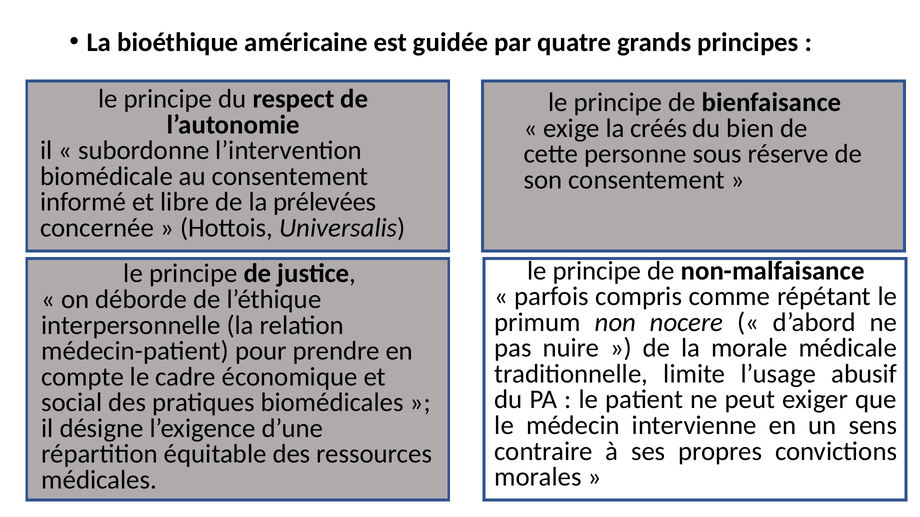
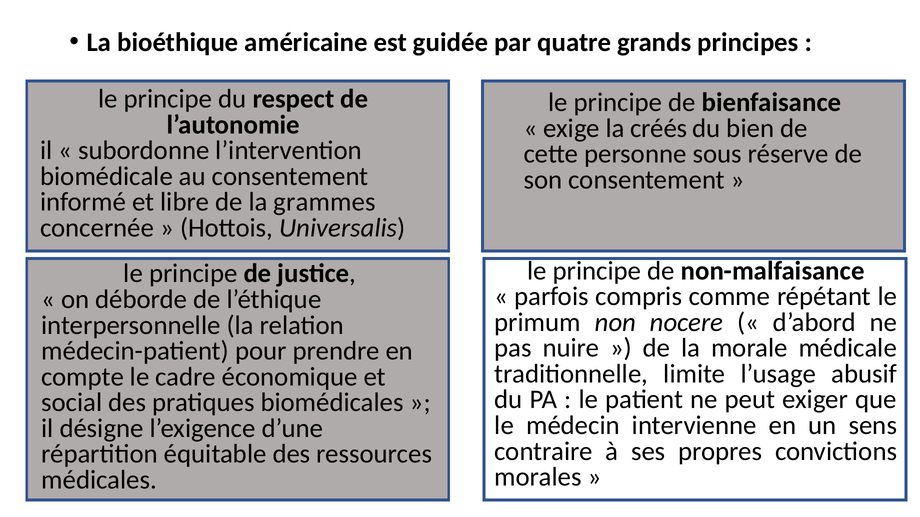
prélevées: prélevées -> grammes
